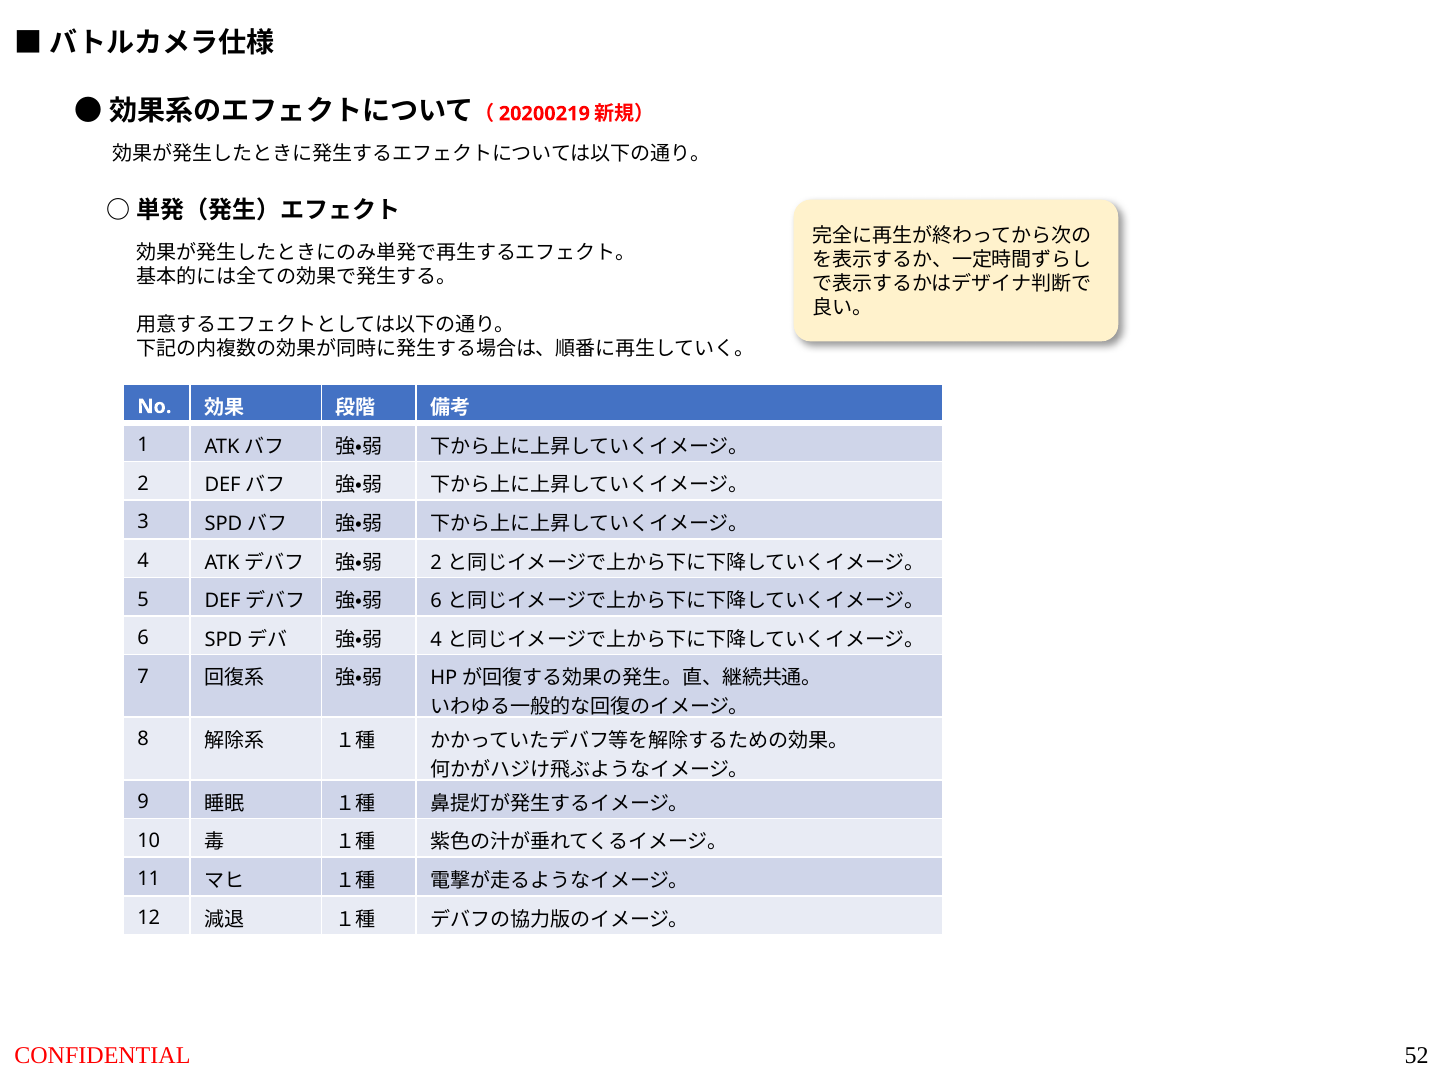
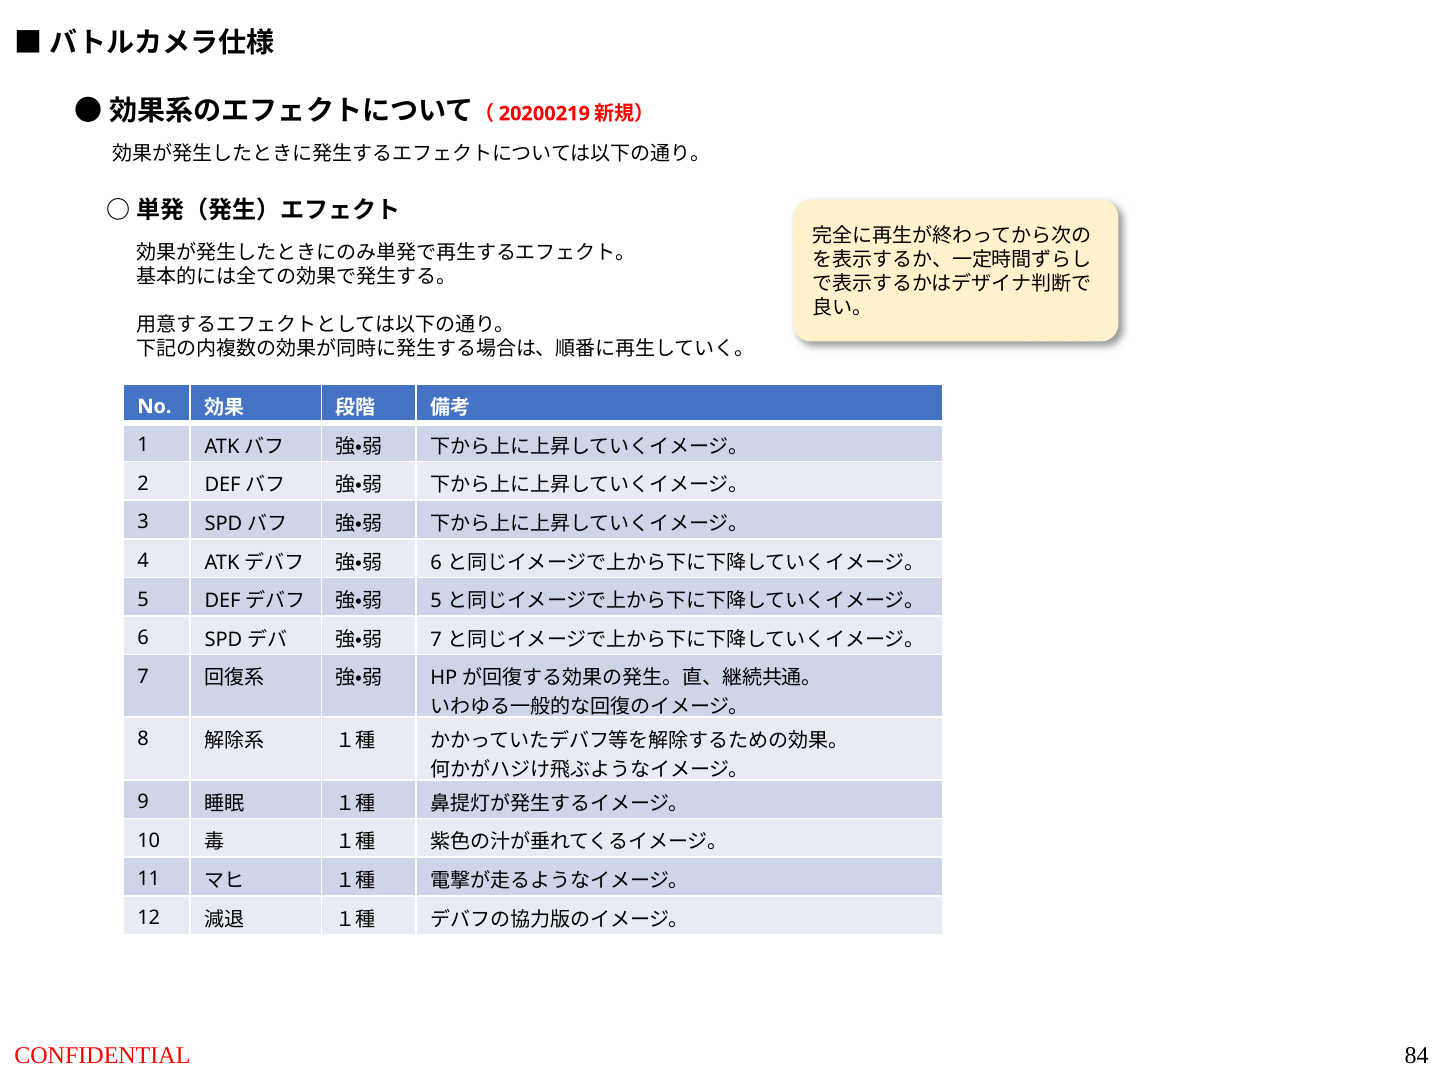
2 at (436, 562): 2 -> 6
6 at (436, 601): 6 -> 5
4 at (436, 639): 4 -> 7
52: 52 -> 84
